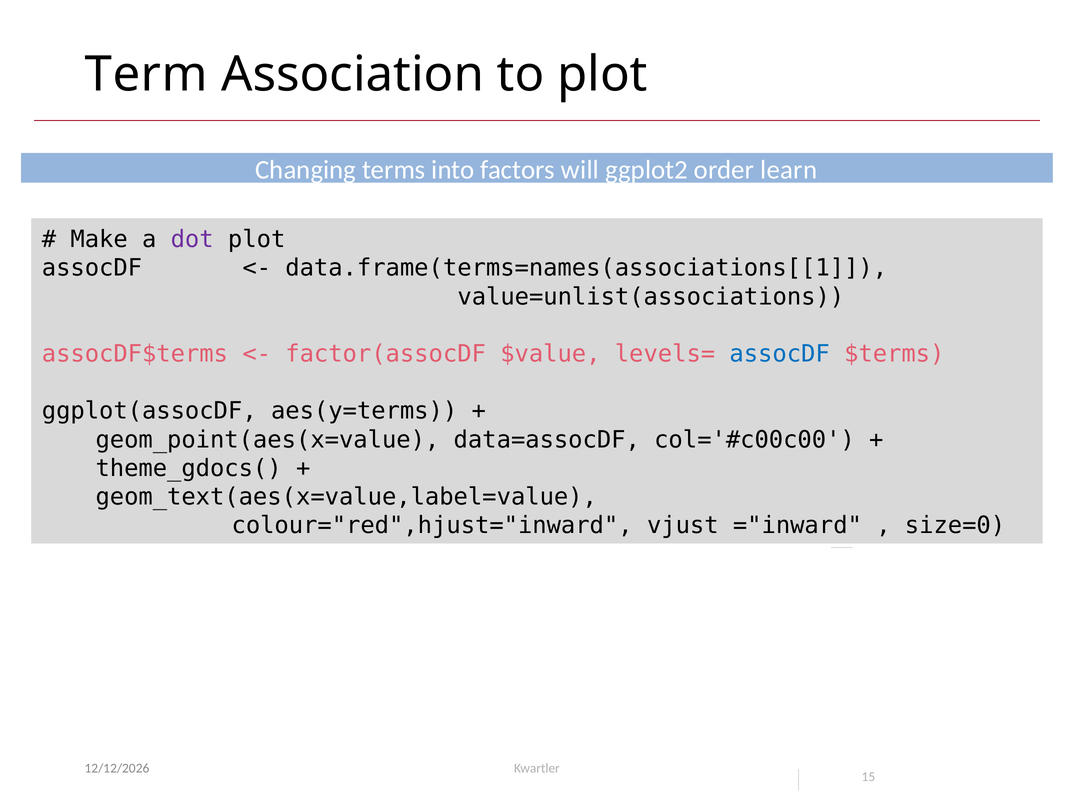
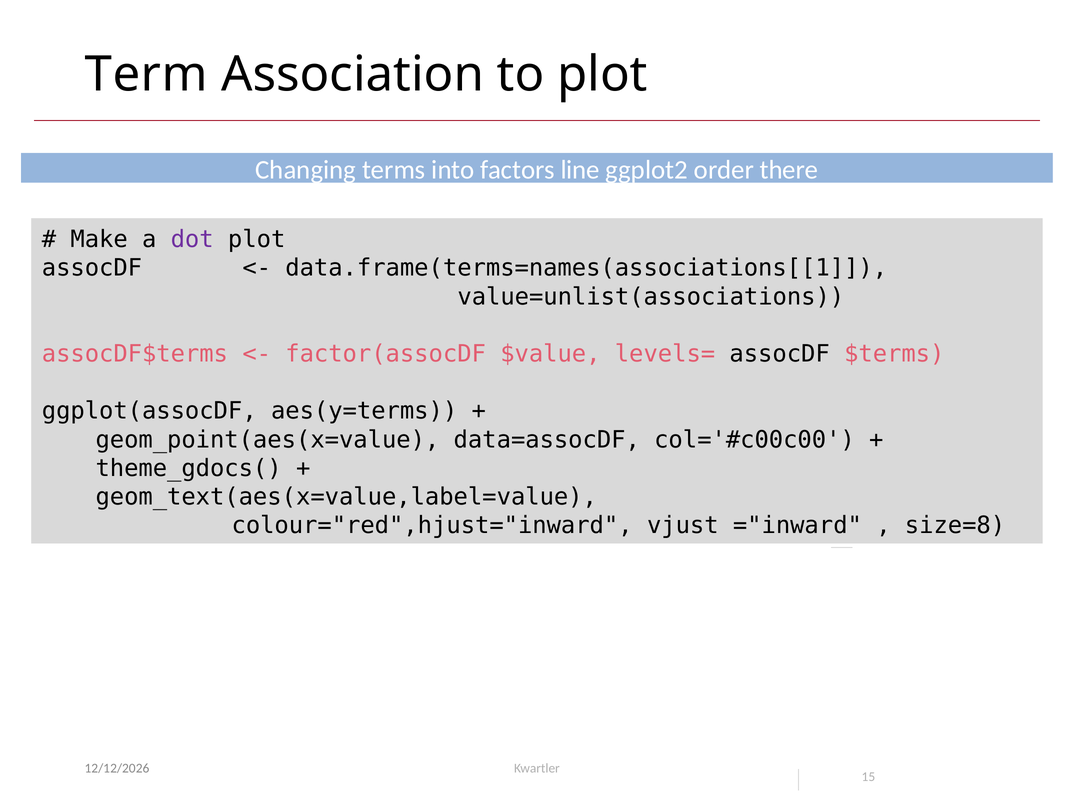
will: will -> line
learn: learn -> there
assocDF at (780, 354) colour: blue -> black
size=0: size=0 -> size=8
